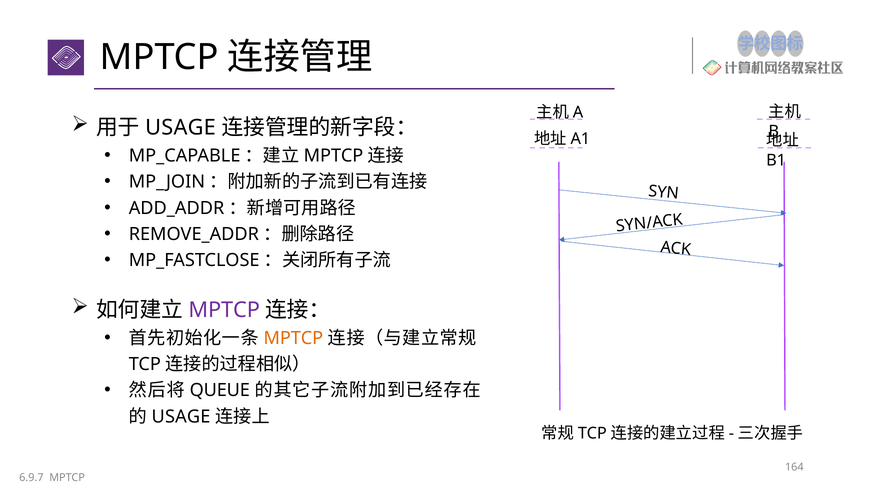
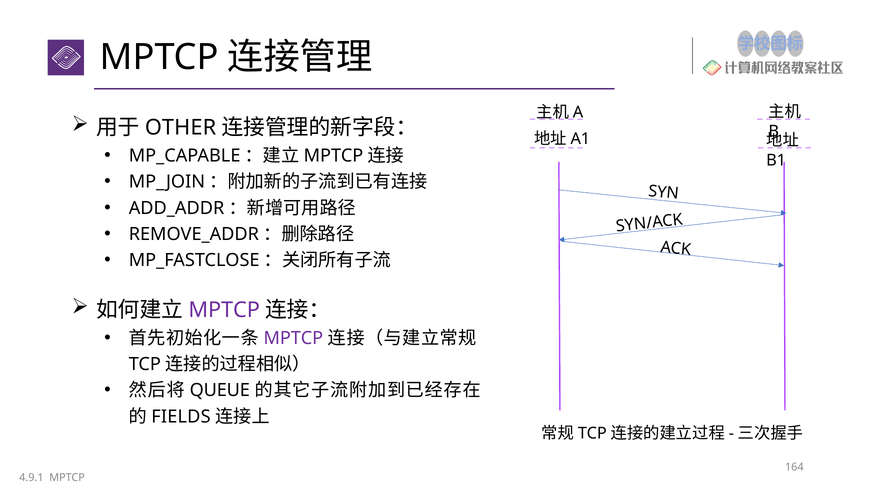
USAGE at (181, 128): USAGE -> OTHER
MPTCP at (293, 338) colour: orange -> purple
USAGE at (181, 416): USAGE -> FIELDS
6.9.7: 6.9.7 -> 4.9.1
